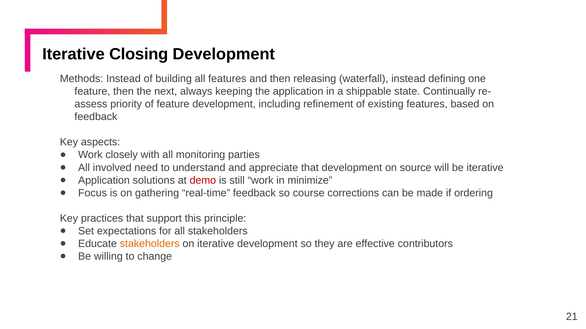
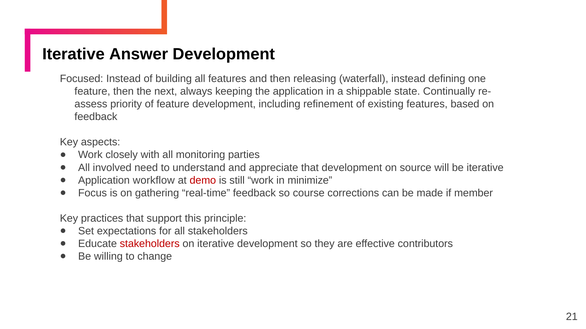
Closing: Closing -> Answer
Methods: Methods -> Focused
solutions: solutions -> workflow
ordering: ordering -> member
stakeholders at (150, 244) colour: orange -> red
